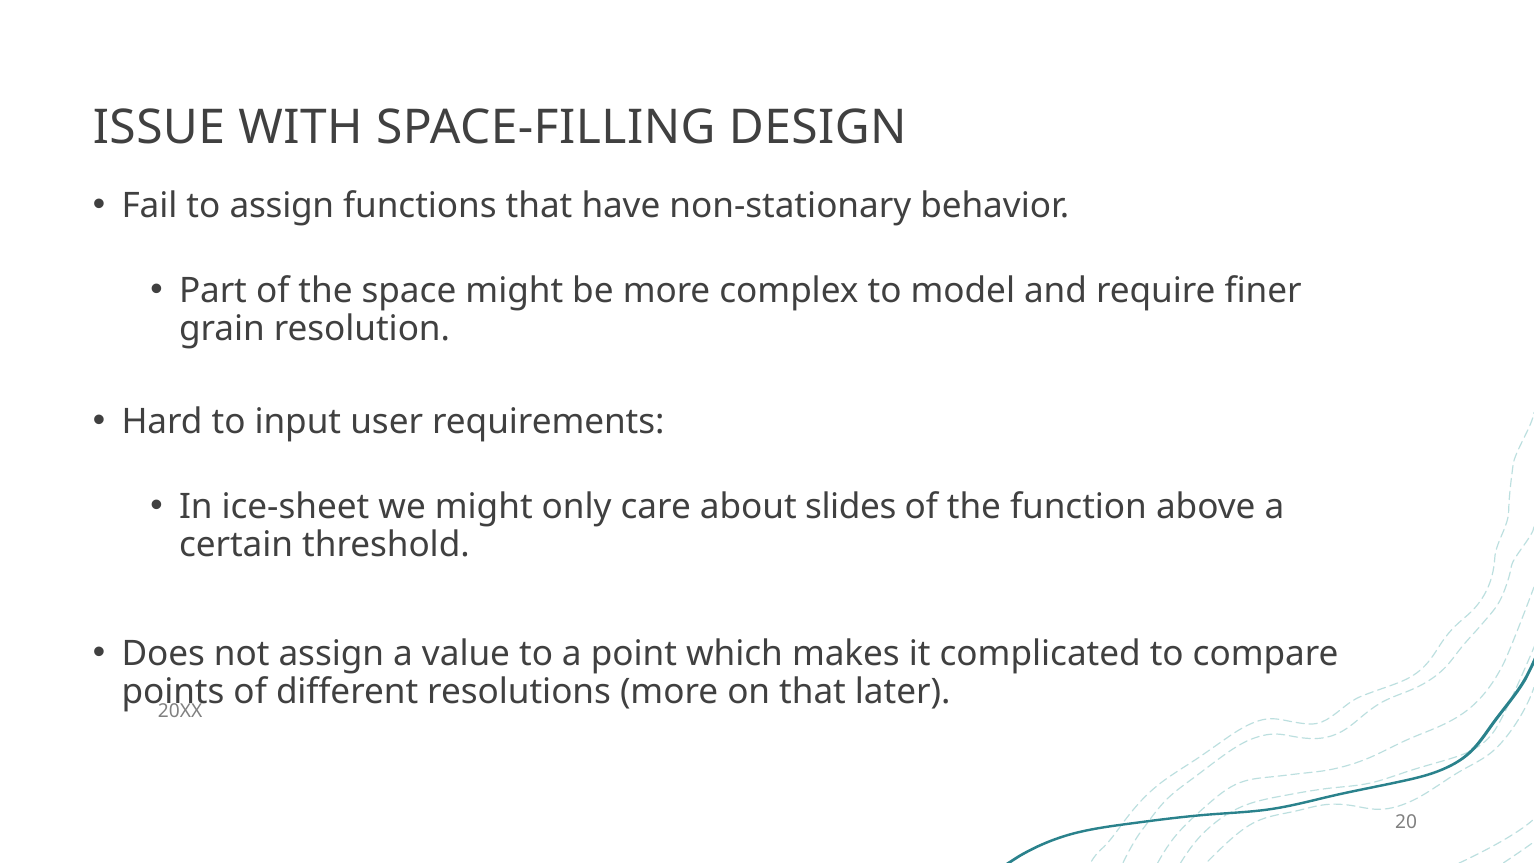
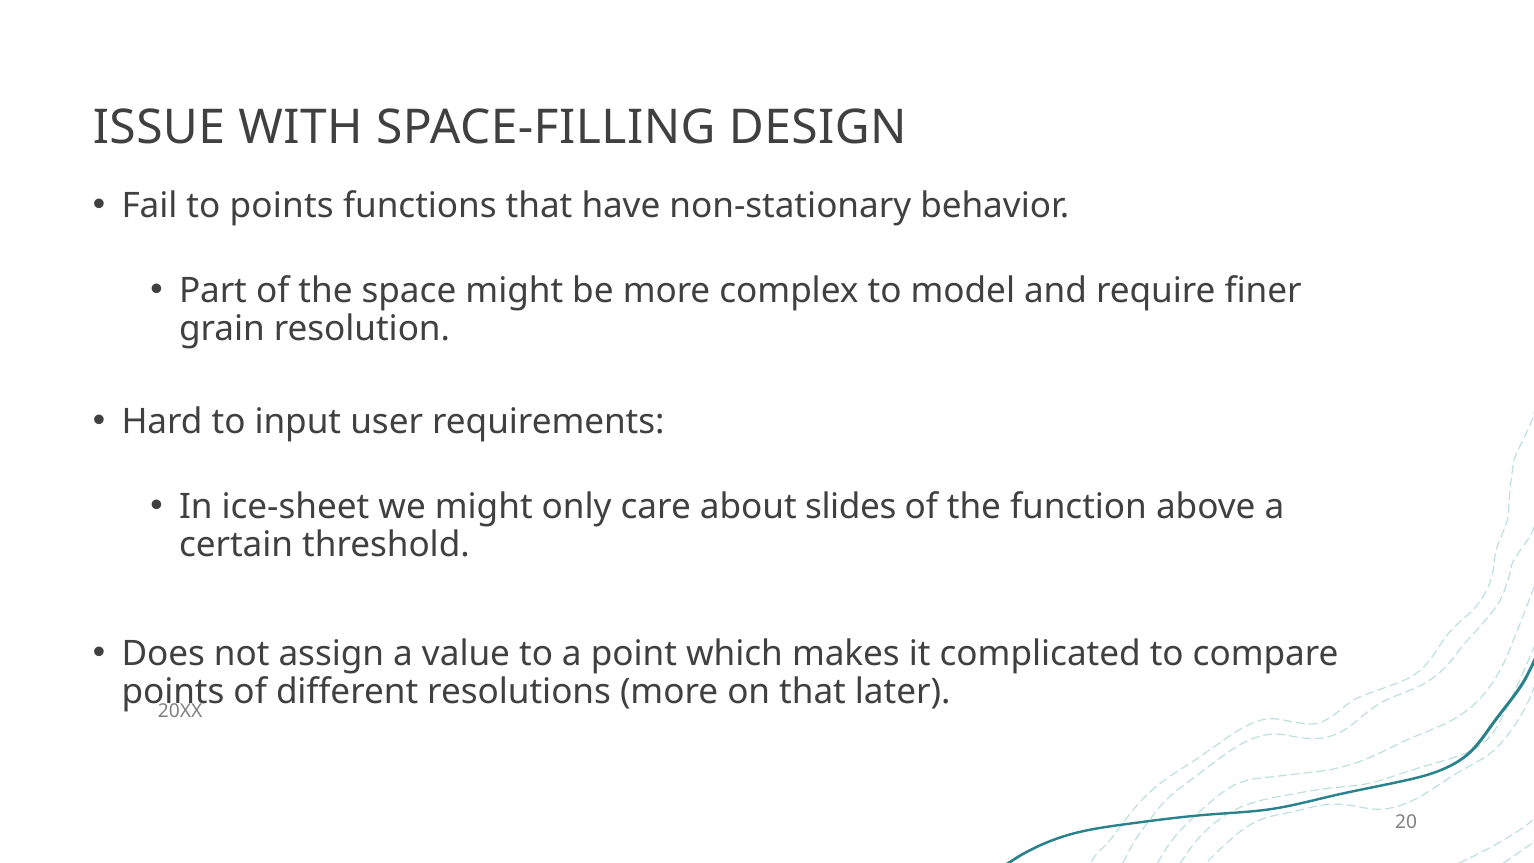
to assign: assign -> points
